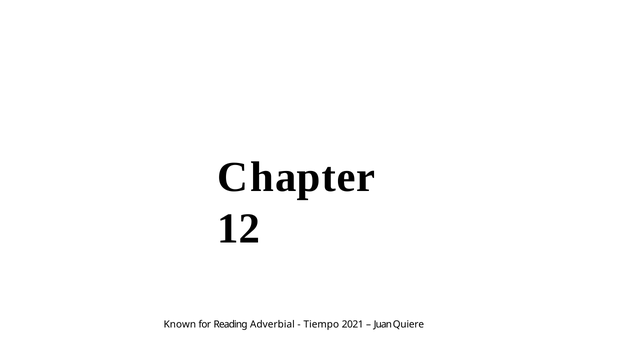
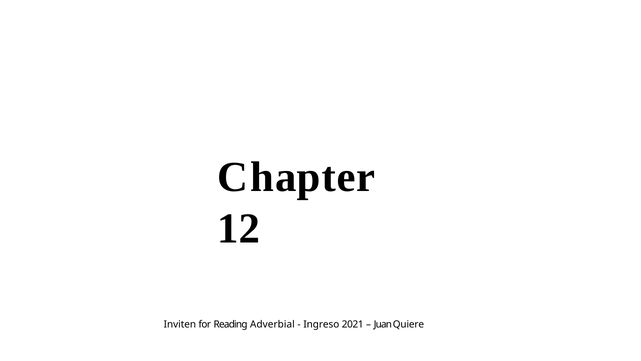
Known: Known -> Inviten
Tiempo: Tiempo -> Ingreso
